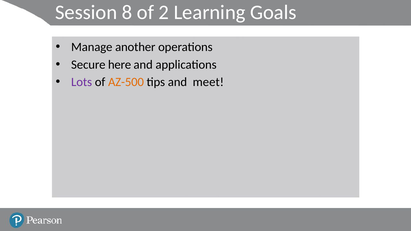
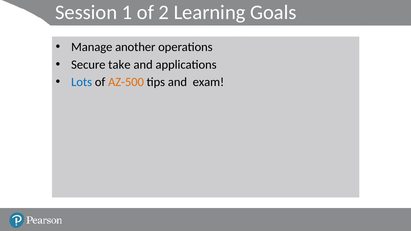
8: 8 -> 1
here: here -> take
Lots colour: purple -> blue
meet: meet -> exam
